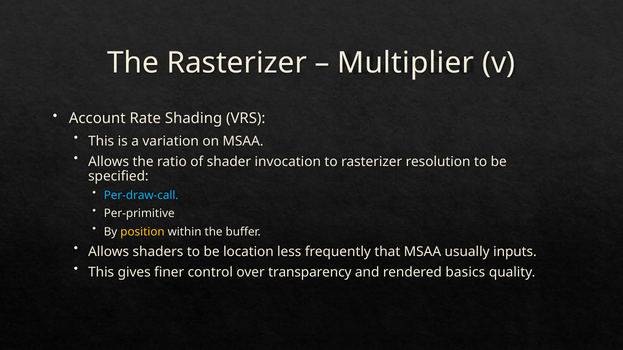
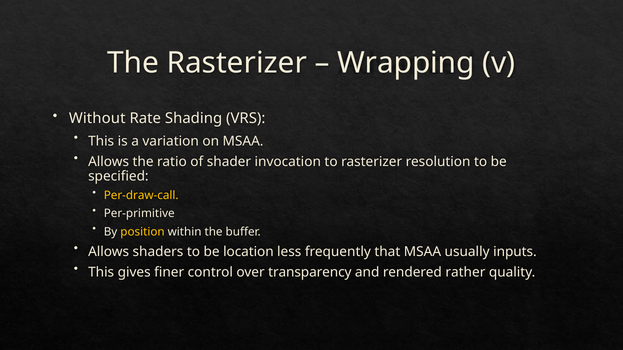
Multiplier: Multiplier -> Wrapping
Account: Account -> Without
Per-draw-call colour: light blue -> yellow
basics: basics -> rather
